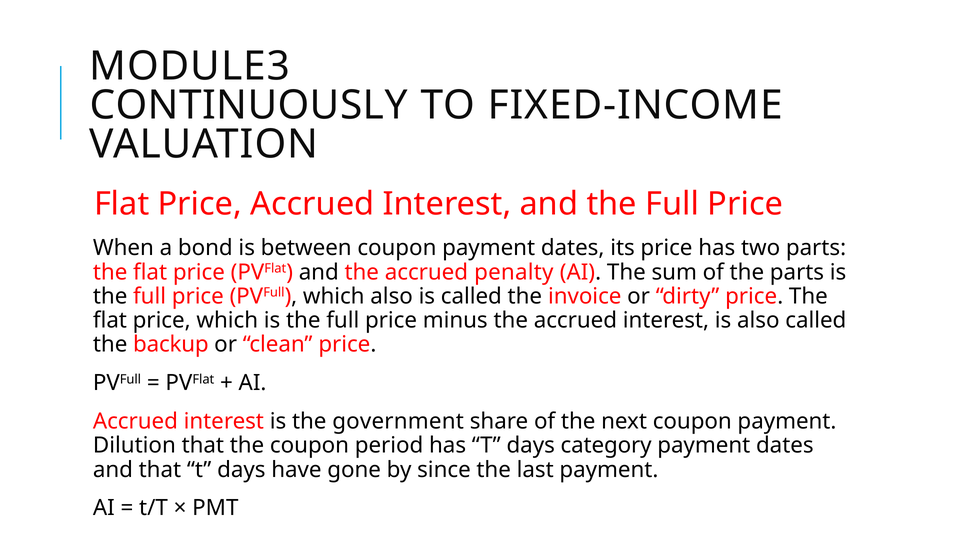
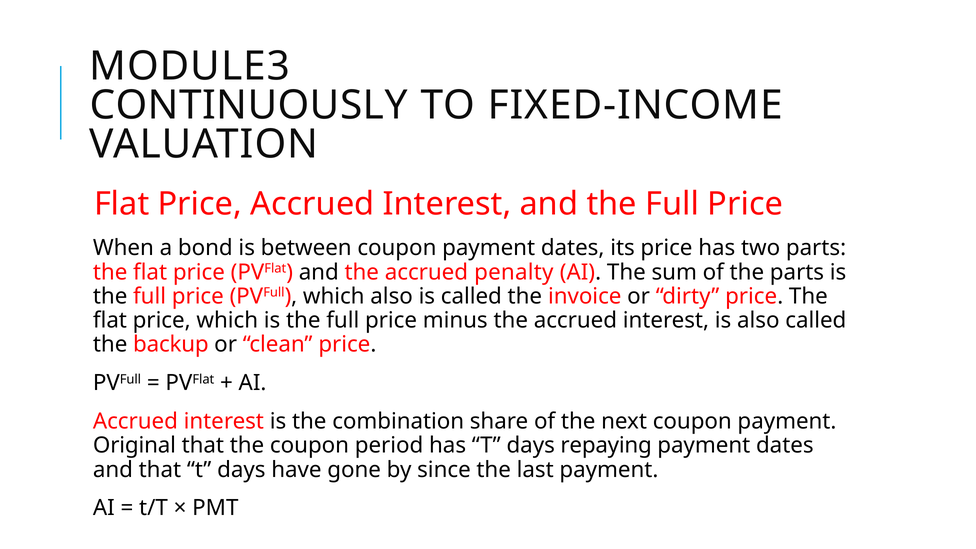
government: government -> combination
Dilution: Dilution -> Original
category: category -> repaying
